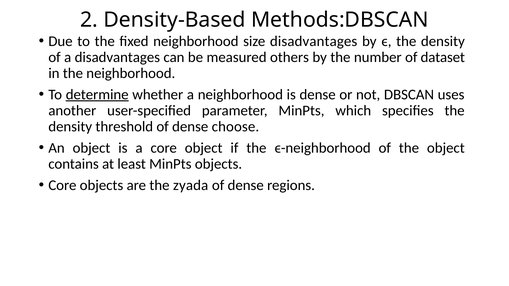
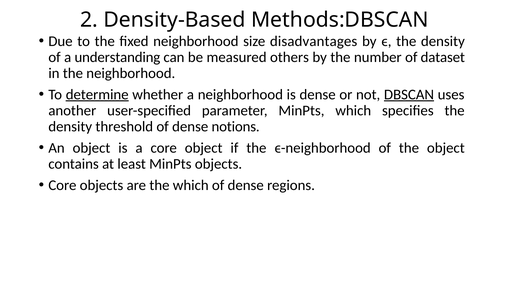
a disadvantages: disadvantages -> understanding
DBSCAN underline: none -> present
choose: choose -> notions
the zyada: zyada -> which
